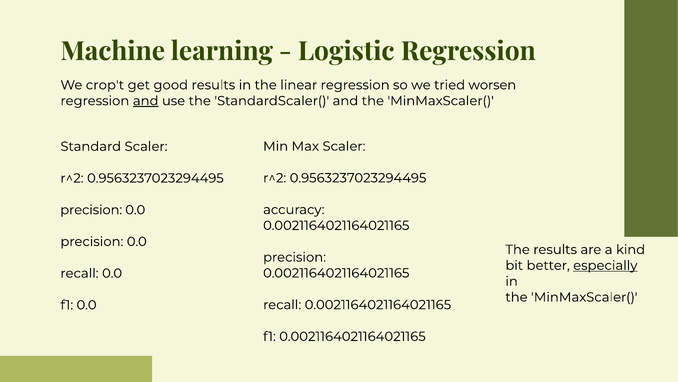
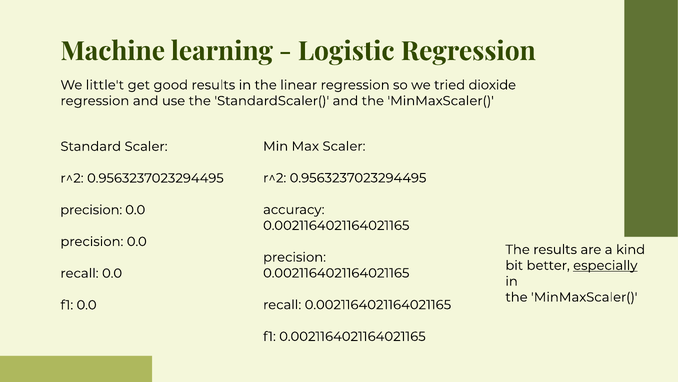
crop't: crop't -> little't
worsen: worsen -> dioxide
and at (146, 101) underline: present -> none
